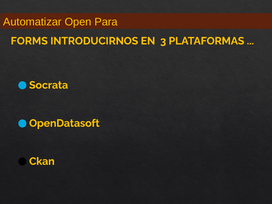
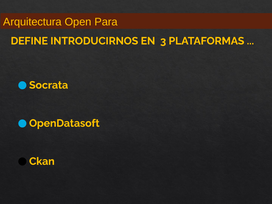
Automatizar: Automatizar -> Arquitectura
FORMS: FORMS -> DEFINE
